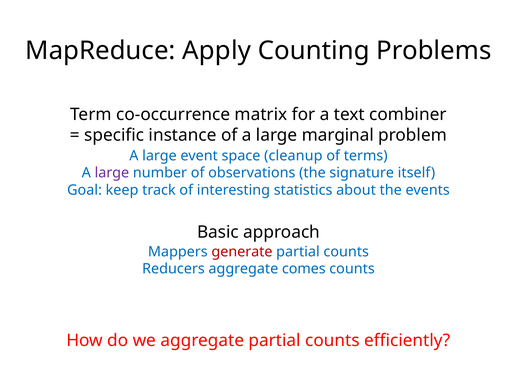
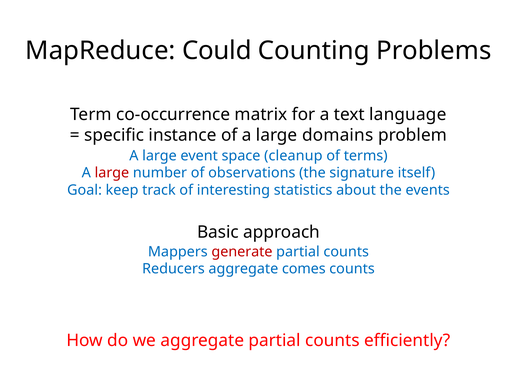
Apply: Apply -> Could
combiner: combiner -> language
marginal: marginal -> domains
large at (112, 173) colour: purple -> red
